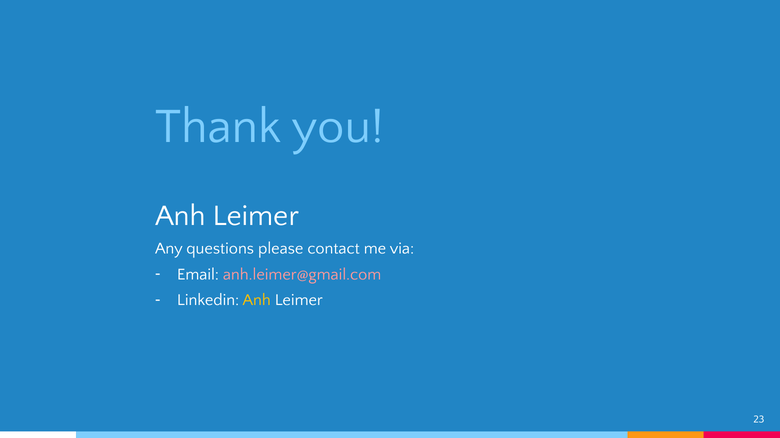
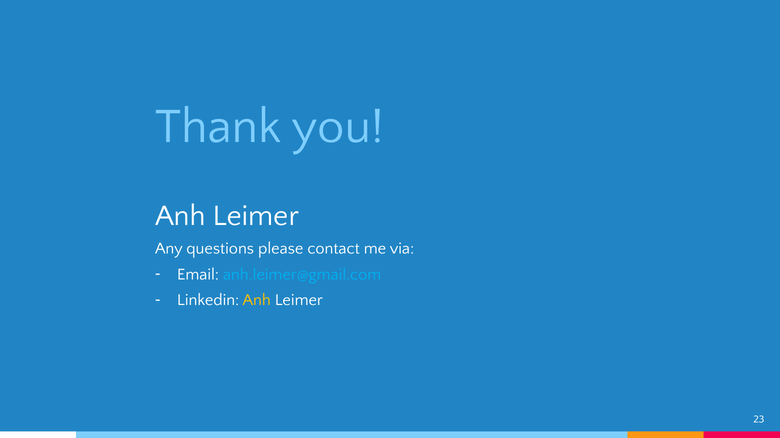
anh.leimer@gmail.com colour: pink -> light blue
